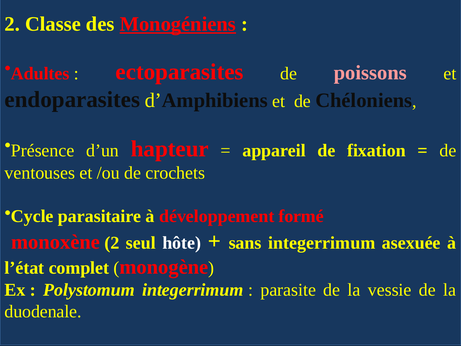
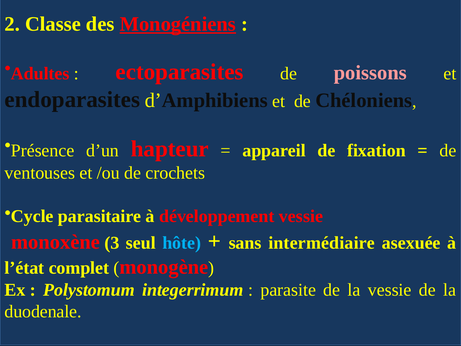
développement formé: formé -> vessie
monoxène 2: 2 -> 3
hôte colour: white -> light blue
sans integerrimum: integerrimum -> intermédiaire
